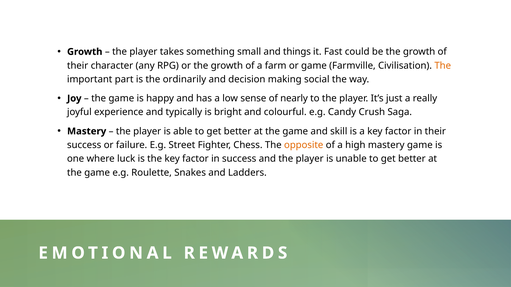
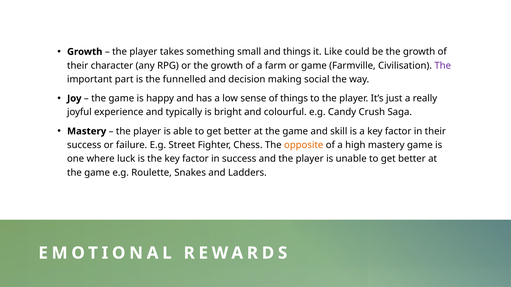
Fast: Fast -> Like
The at (443, 66) colour: orange -> purple
ordinarily: ordinarily -> funnelled
of nearly: nearly -> things
